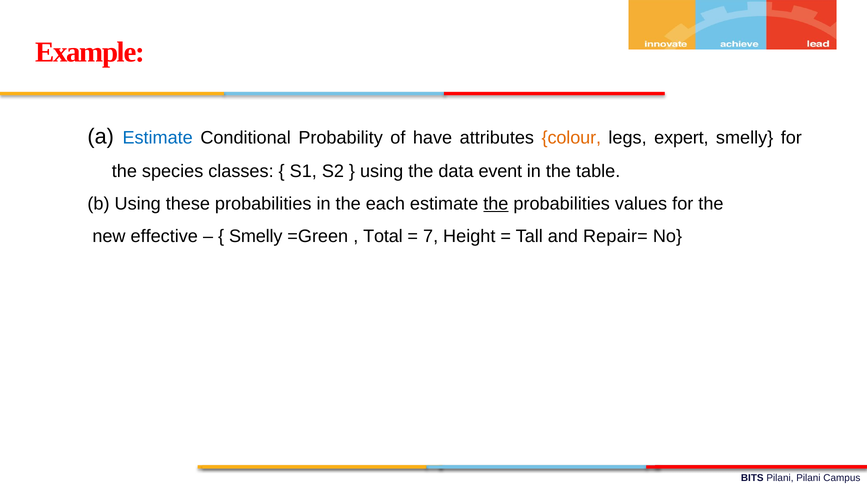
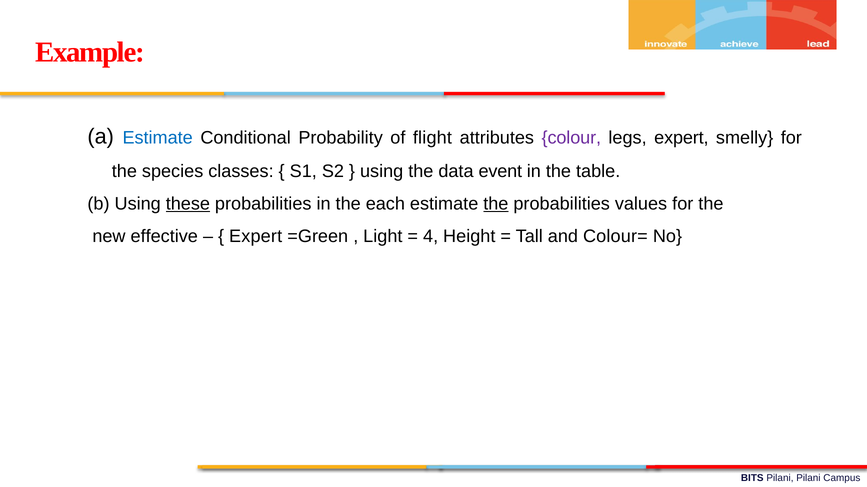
have: have -> flight
colour colour: orange -> purple
these underline: none -> present
Smelly at (256, 236): Smelly -> Expert
Total: Total -> Light
7: 7 -> 4
Repair=: Repair= -> Colour=
